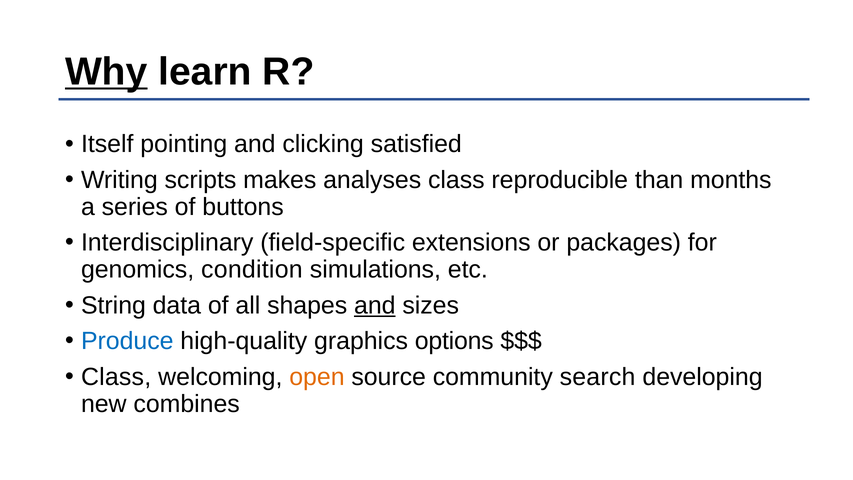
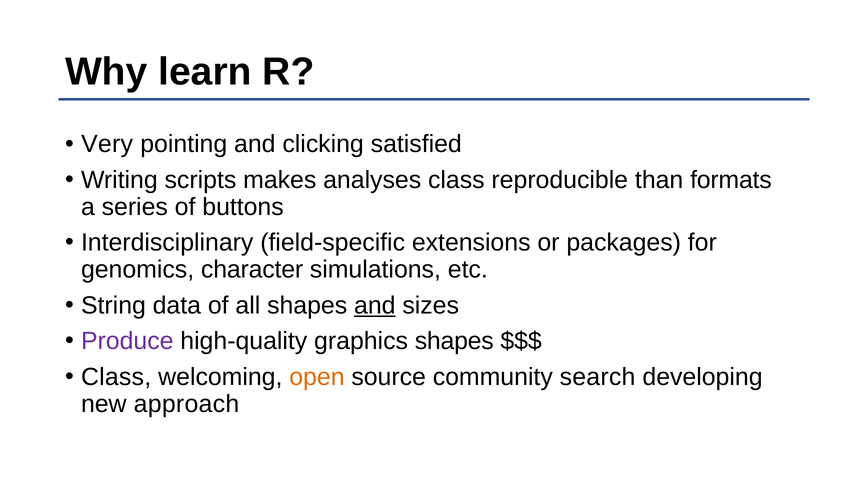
Why underline: present -> none
Itself: Itself -> Very
months: months -> formats
condition: condition -> character
Produce colour: blue -> purple
graphics options: options -> shapes
combines: combines -> approach
